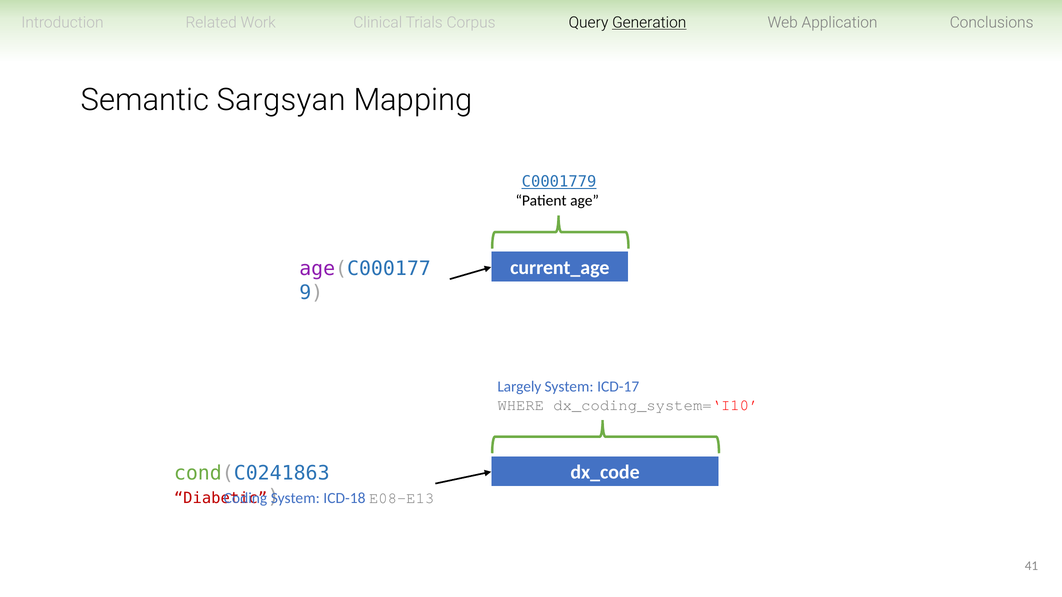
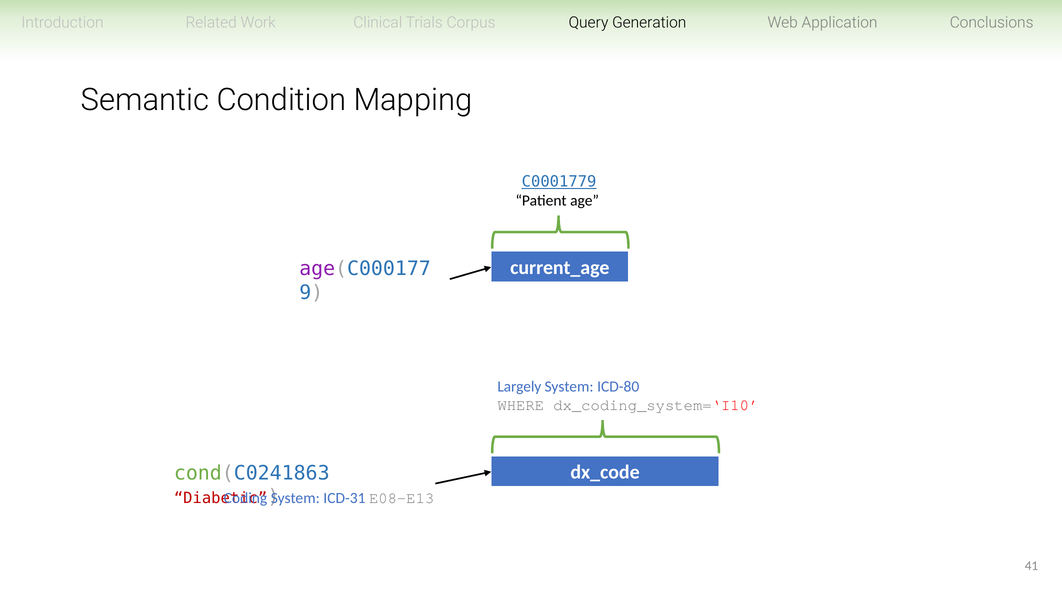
Generation underline: present -> none
Sargsyan: Sargsyan -> Condition
ICD-17: ICD-17 -> ICD-80
ICD-18: ICD-18 -> ICD-31
